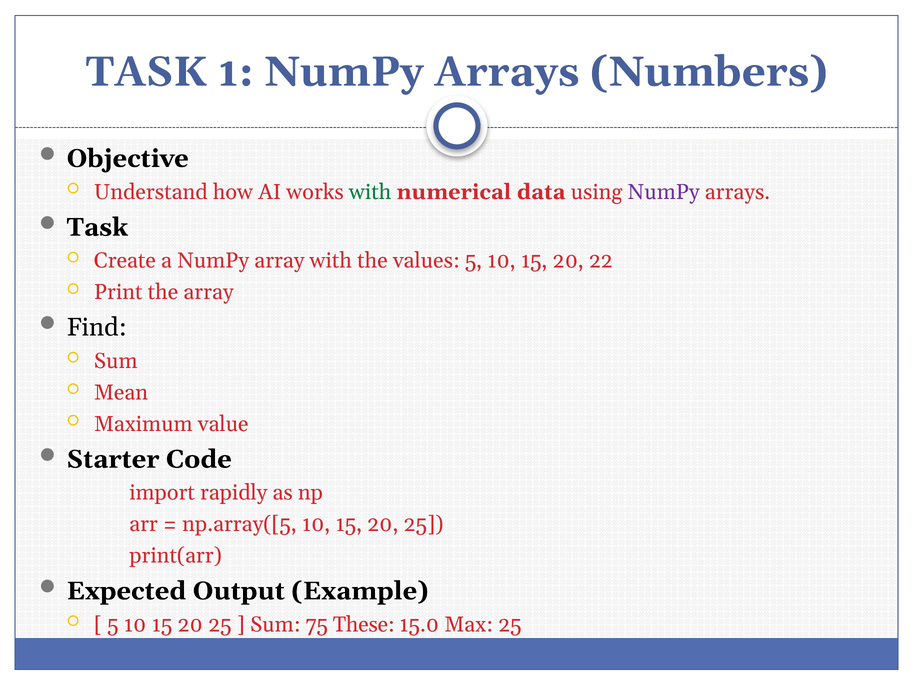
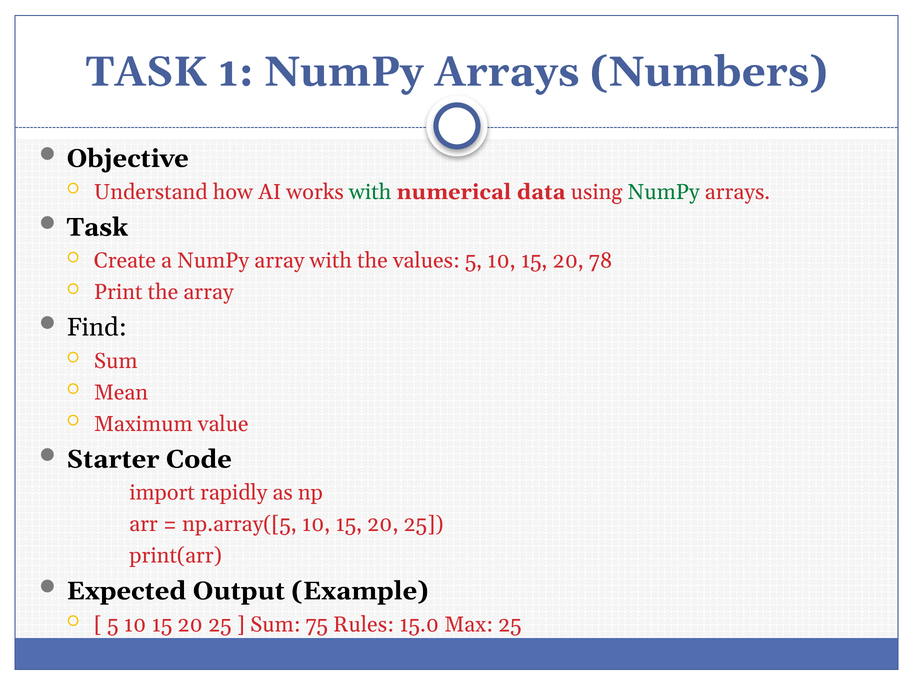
NumPy at (664, 192) colour: purple -> green
22: 22 -> 78
These: These -> Rules
